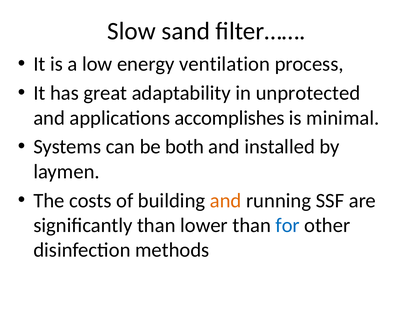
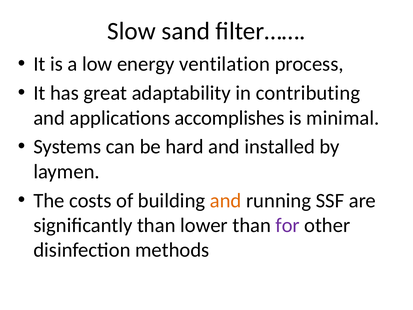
unprotected: unprotected -> contributing
both: both -> hard
for colour: blue -> purple
